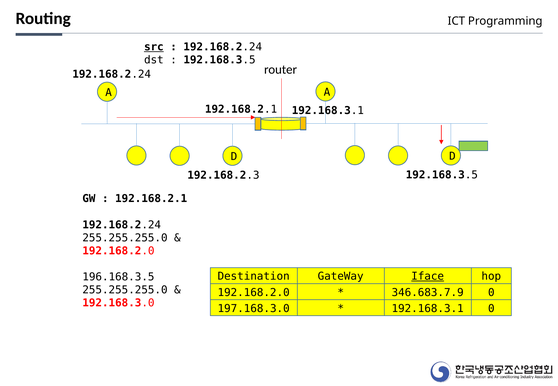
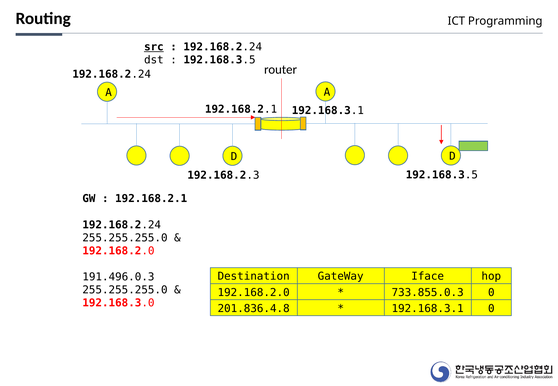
Iface underline: present -> none
196.168.3.5: 196.168.3.5 -> 191.496.0.3
346.683.7.9: 346.683.7.9 -> 733.855.0.3
197.168.3.0: 197.168.3.0 -> 201.836.4.8
